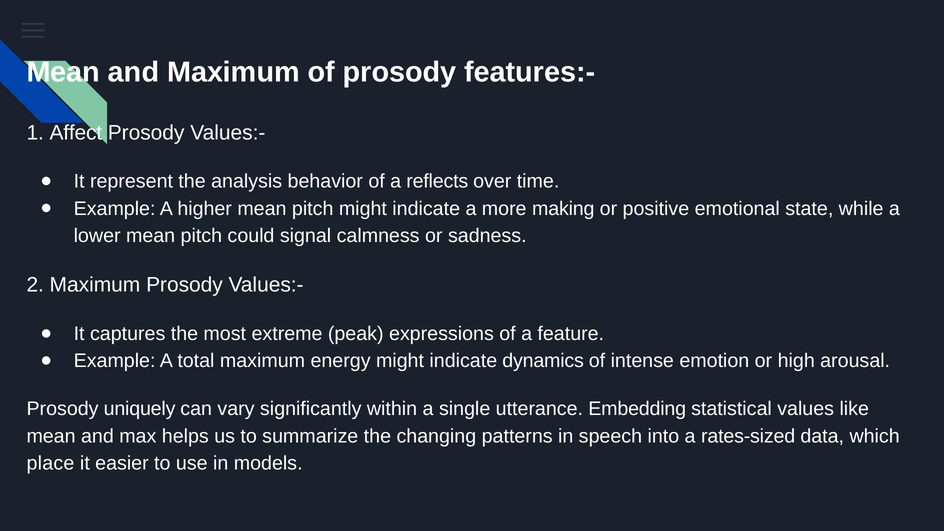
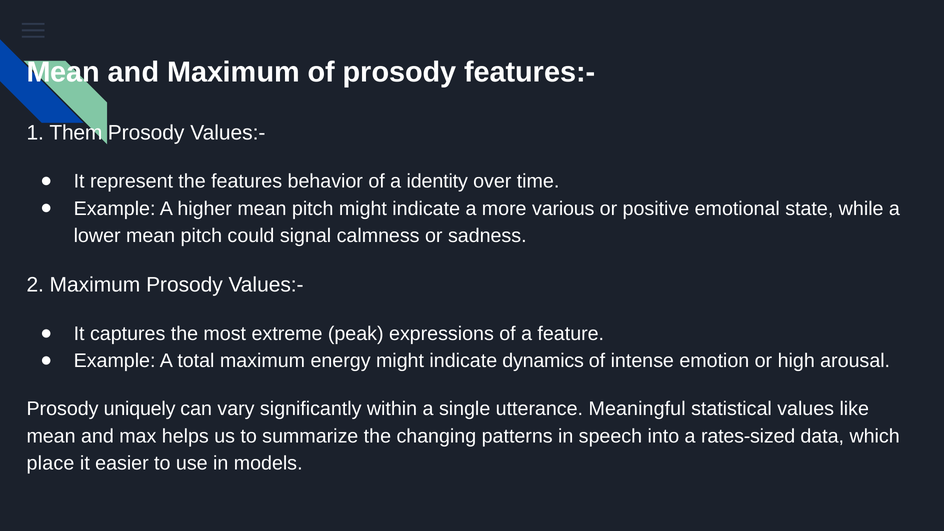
Affect: Affect -> Them
analysis: analysis -> features
reflects: reflects -> identity
making: making -> various
Embedding: Embedding -> Meaningful
